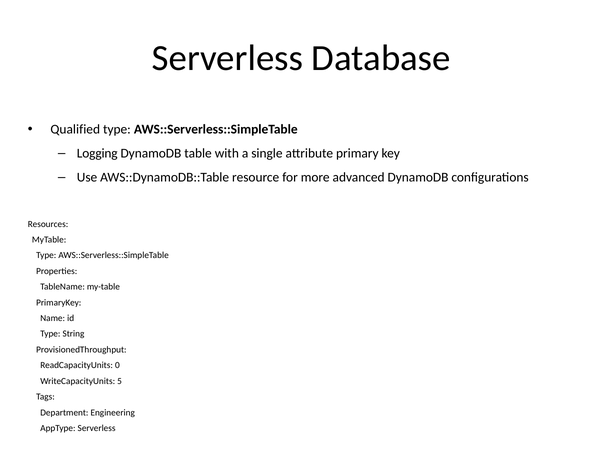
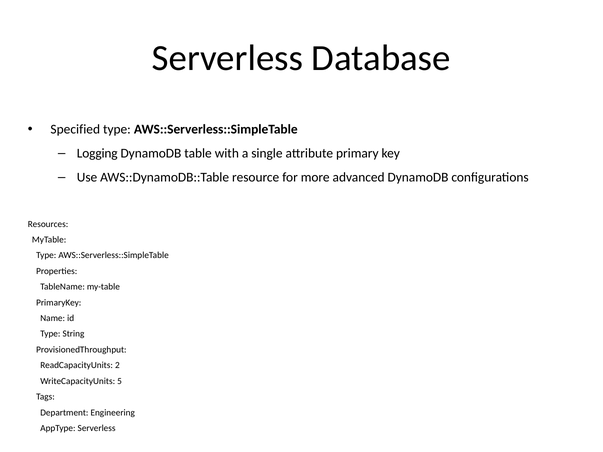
Qualified: Qualified -> Specified
0: 0 -> 2
